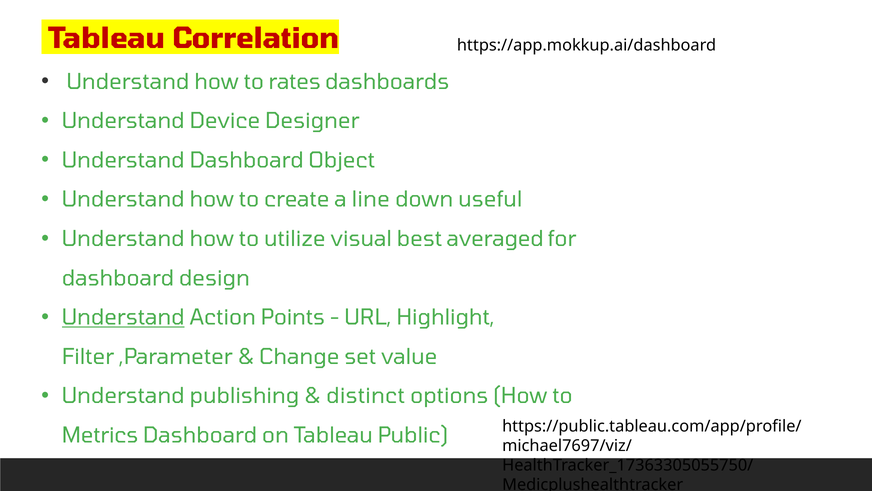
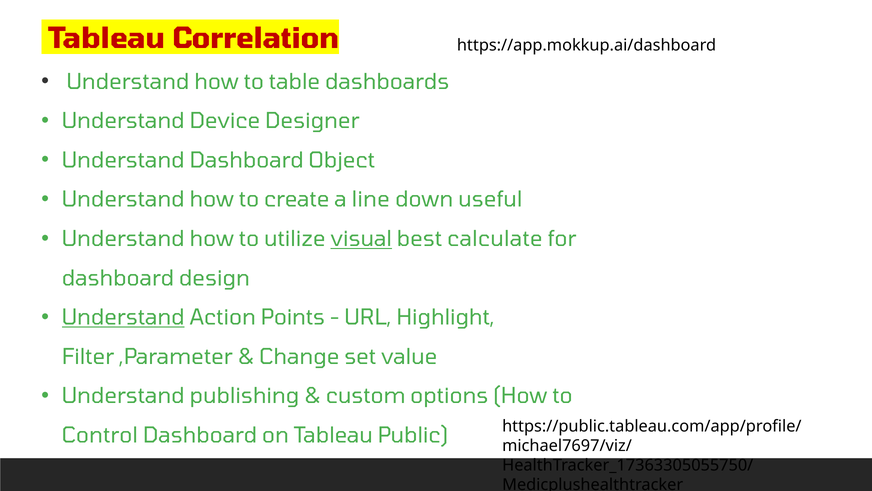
rates: rates -> table
visual underline: none -> present
averaged: averaged -> calculate
distinct: distinct -> custom
Metrics: Metrics -> Control
